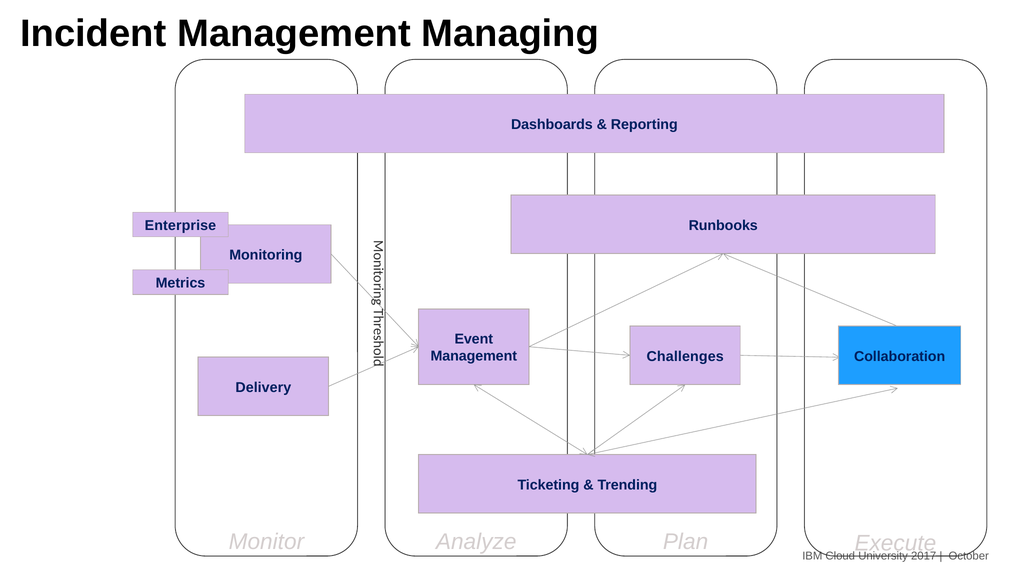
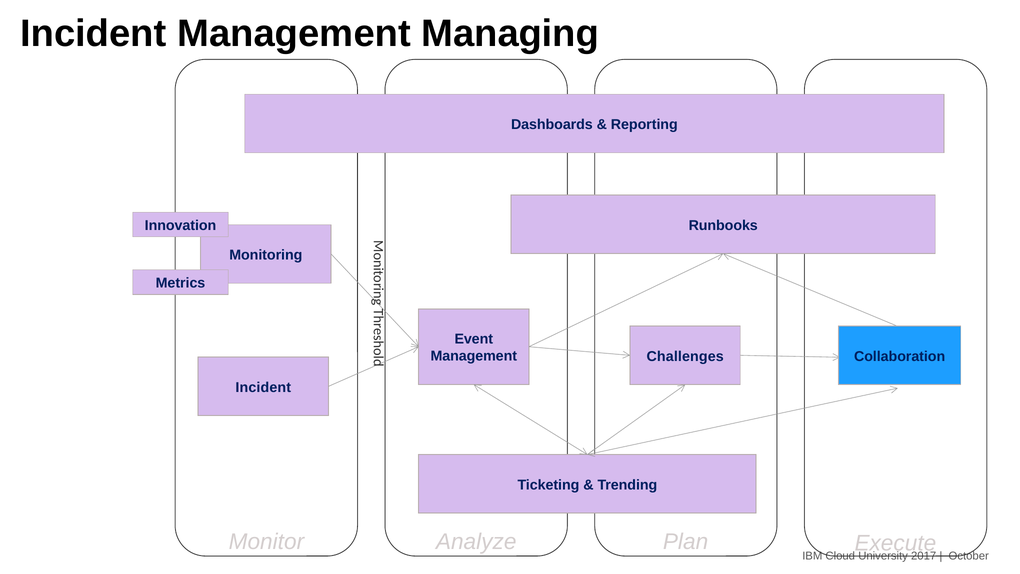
Enterprise: Enterprise -> Innovation
Delivery at (263, 387): Delivery -> Incident
